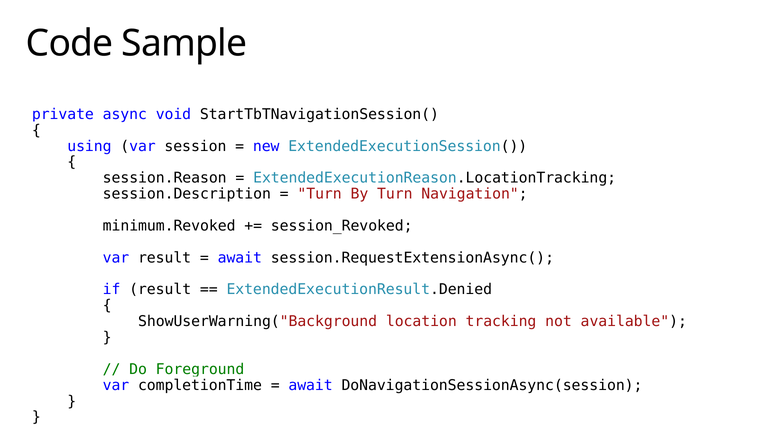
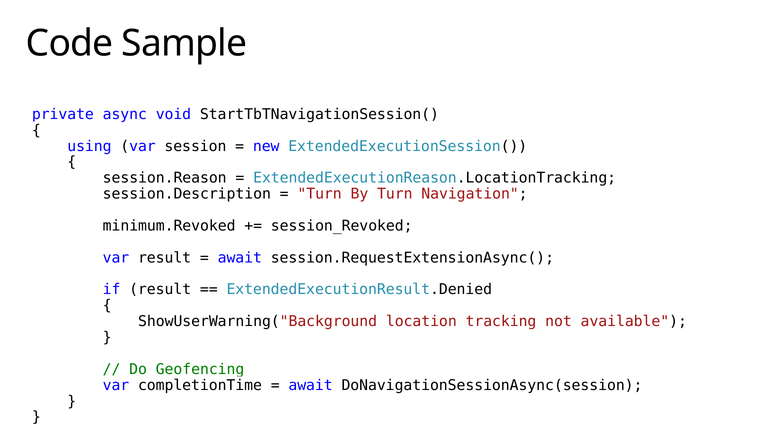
Foreground: Foreground -> Geofencing
